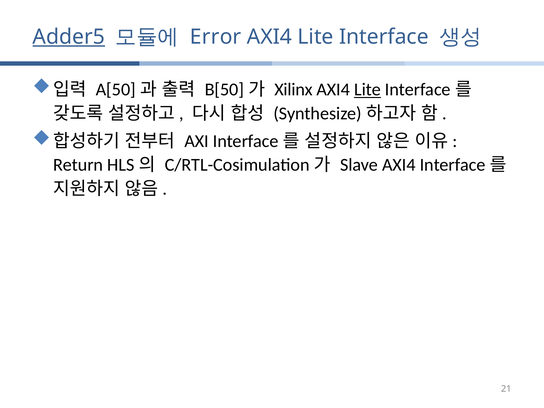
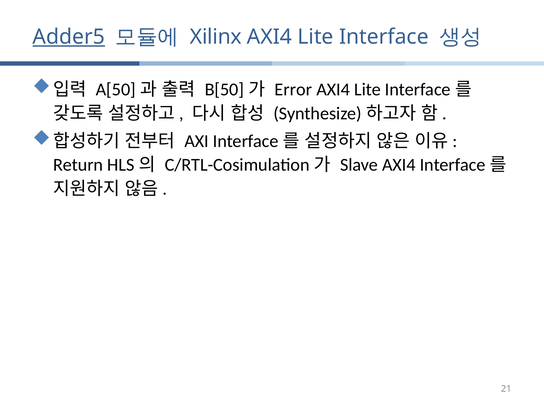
Error: Error -> Xilinx
Xilinx: Xilinx -> Error
Lite at (368, 90) underline: present -> none
